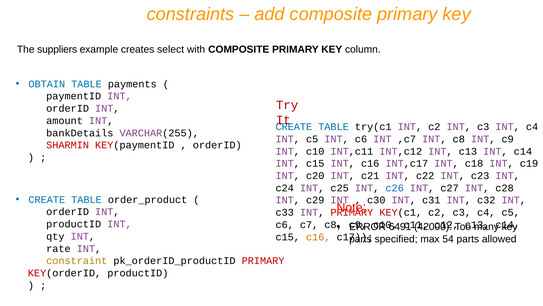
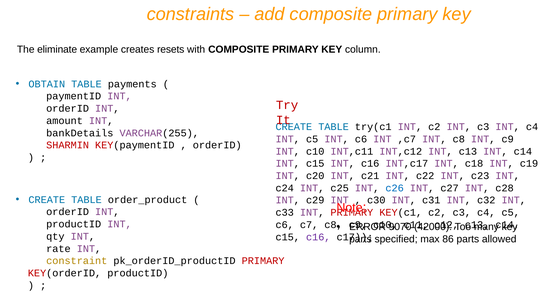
suppliers: suppliers -> eliminate
select: select -> resets
6491: 6491 -> 9070
c16 at (318, 237) colour: orange -> purple
54: 54 -> 86
